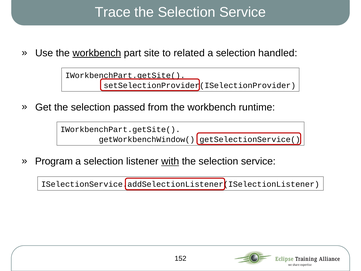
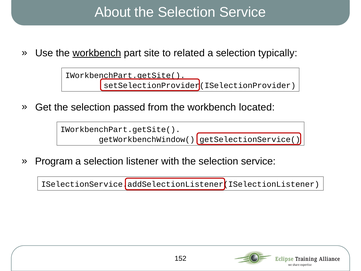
Trace: Trace -> About
handled: handled -> typically
runtime: runtime -> located
with underline: present -> none
